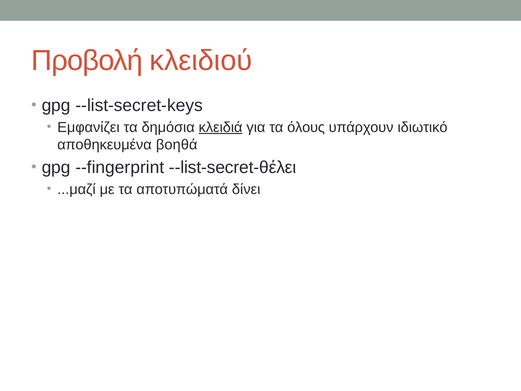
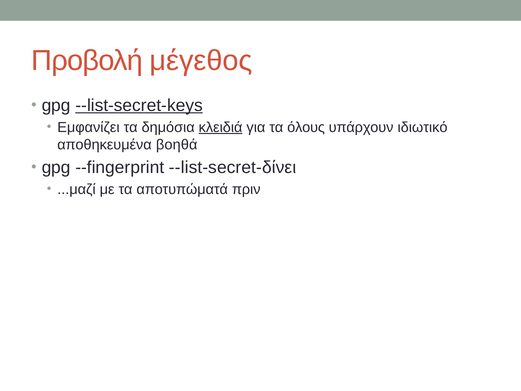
κλειδιού: κλειδιού -> μέγεθος
--list-secret-keys underline: none -> present
--list-secret-θέλει: --list-secret-θέλει -> --list-secret-δίνει
δίνει: δίνει -> πριν
